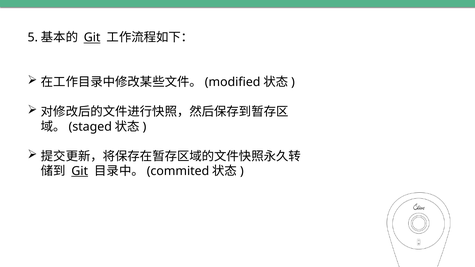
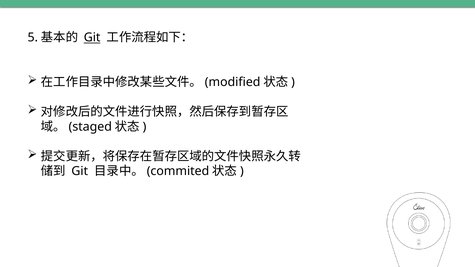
Git at (80, 171) underline: present -> none
